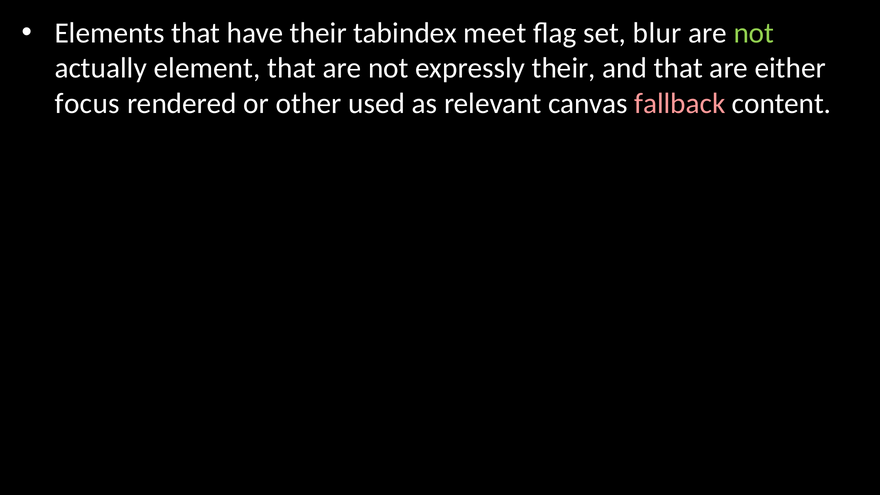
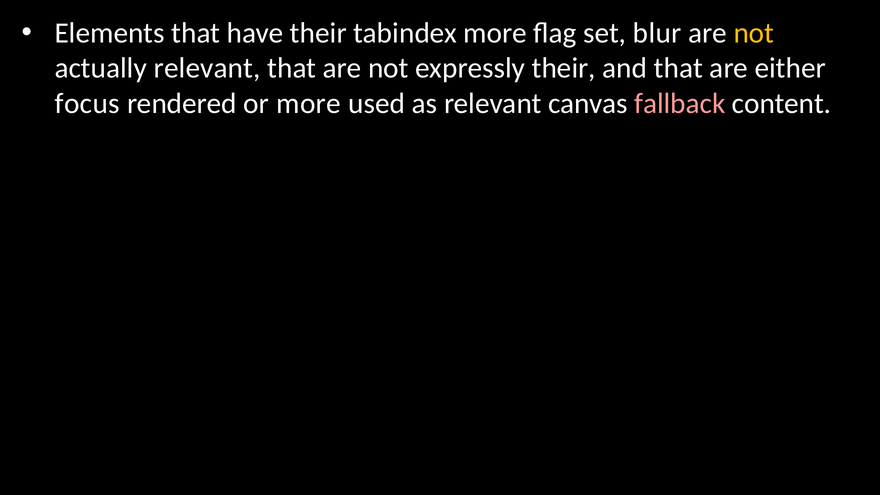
tabindex meet: meet -> more
not at (754, 33) colour: light green -> yellow
actually element: element -> relevant
or other: other -> more
